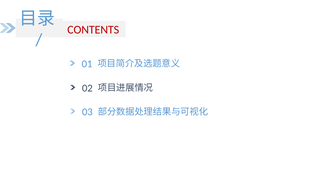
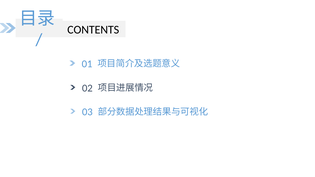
CONTENTS colour: red -> black
